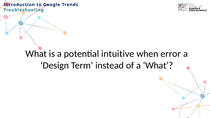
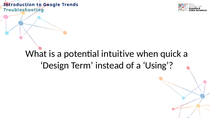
error: error -> quick
a What: What -> Using
